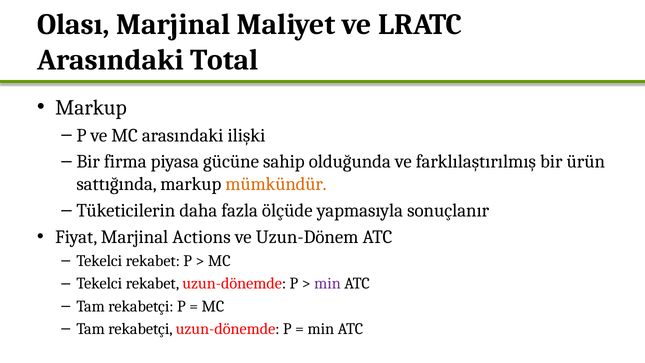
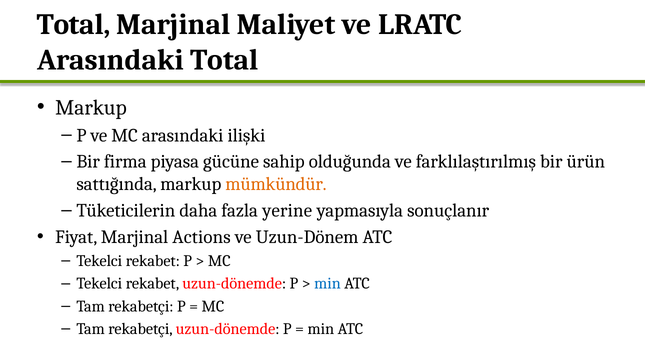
Olası at (73, 25): Olası -> Total
ölçüde: ölçüde -> yerine
min at (327, 283) colour: purple -> blue
